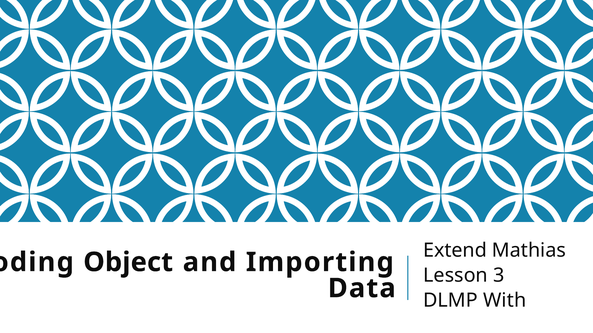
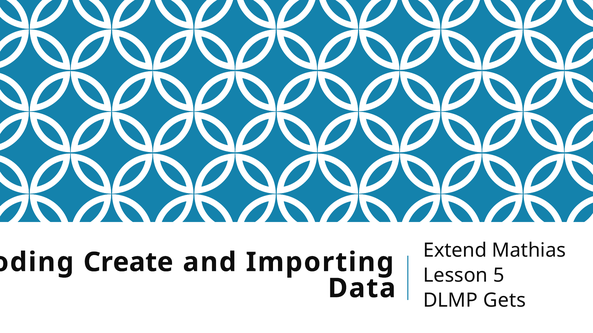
Object: Object -> Create
3: 3 -> 5
With: With -> Gets
